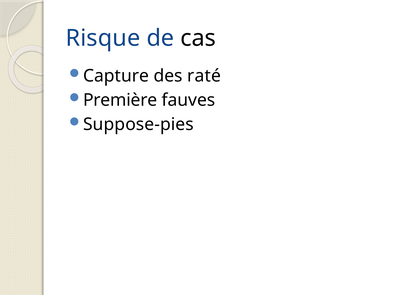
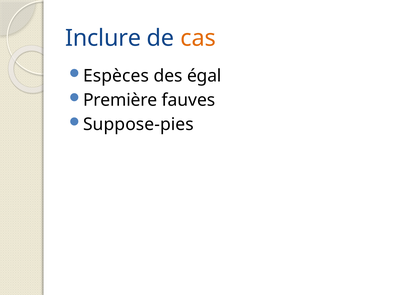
Risque: Risque -> Inclure
cas colour: black -> orange
Capture: Capture -> Espèces
raté: raté -> égal
